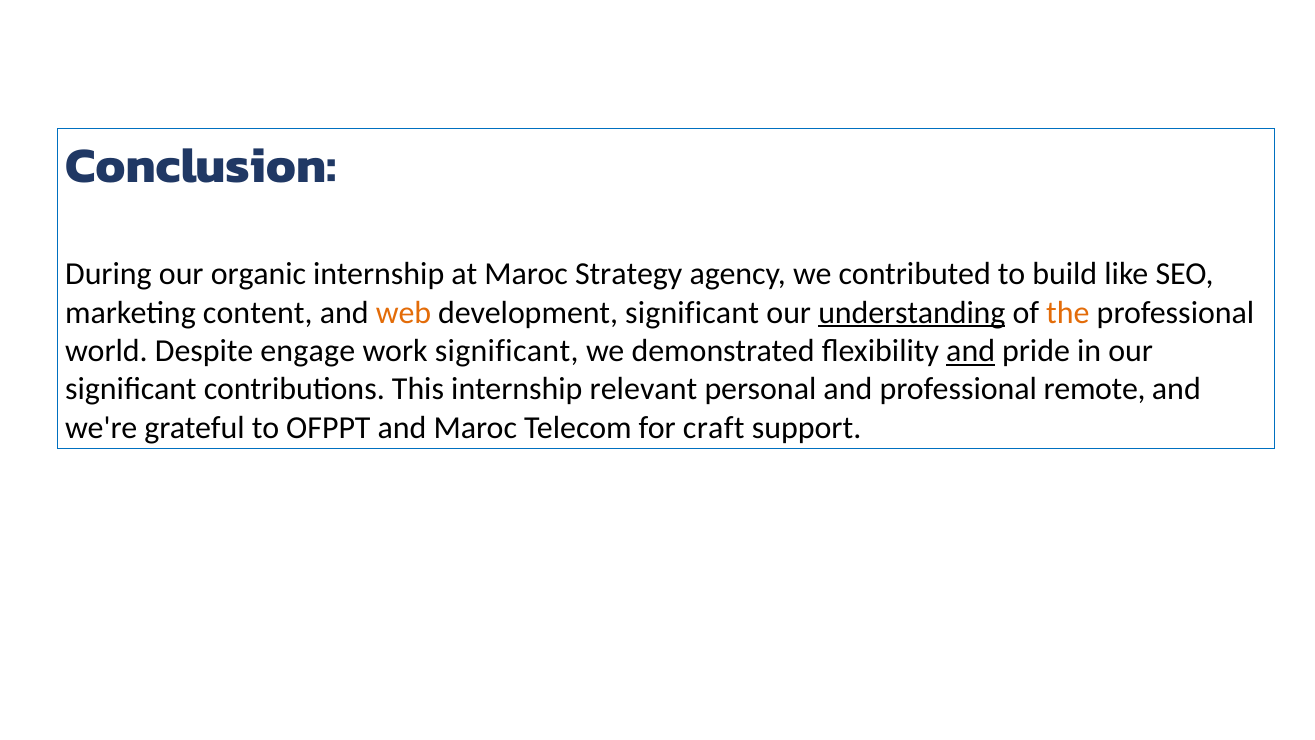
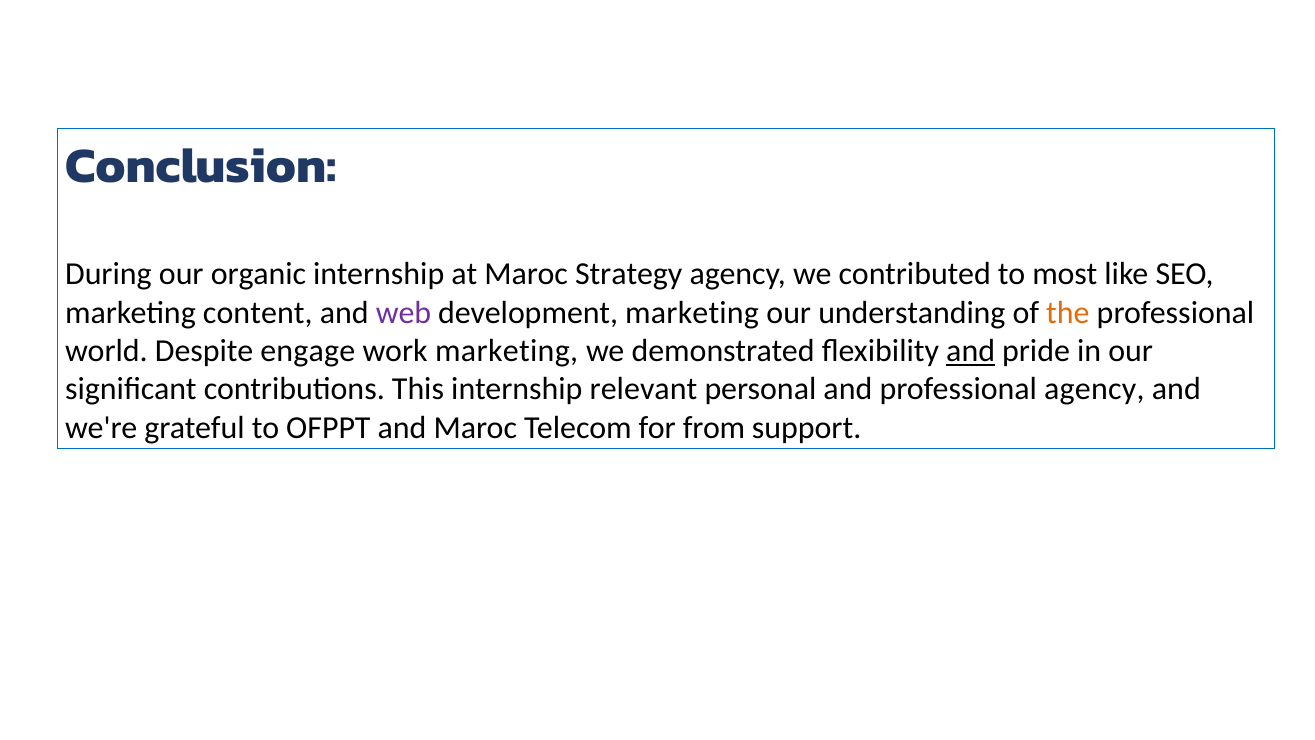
build: build -> most
web colour: orange -> purple
development significant: significant -> marketing
understanding underline: present -> none
work significant: significant -> marketing
professional remote: remote -> agency
craft: craft -> from
